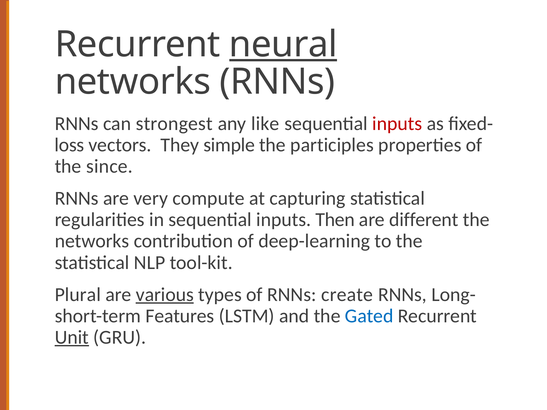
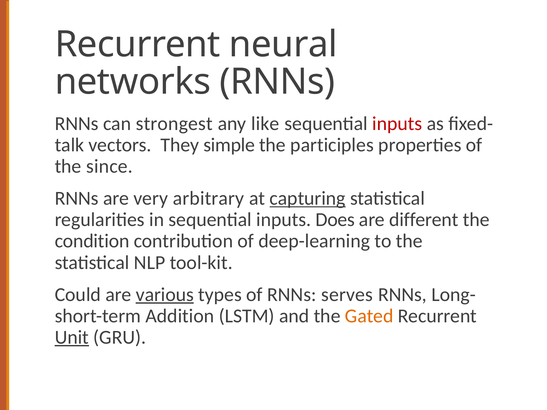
neural underline: present -> none
loss: loss -> talk
compute: compute -> arbitrary
capturing underline: none -> present
Then: Then -> Does
networks at (92, 241): networks -> condition
Plural: Plural -> Could
create: create -> serves
Features: Features -> Addition
Gated colour: blue -> orange
